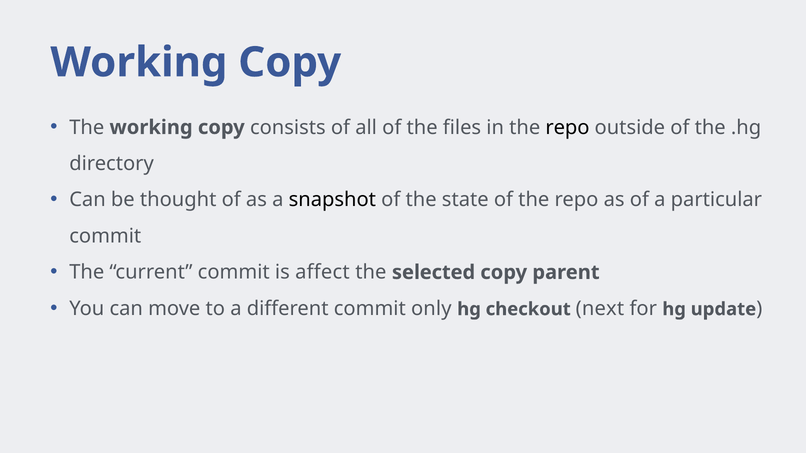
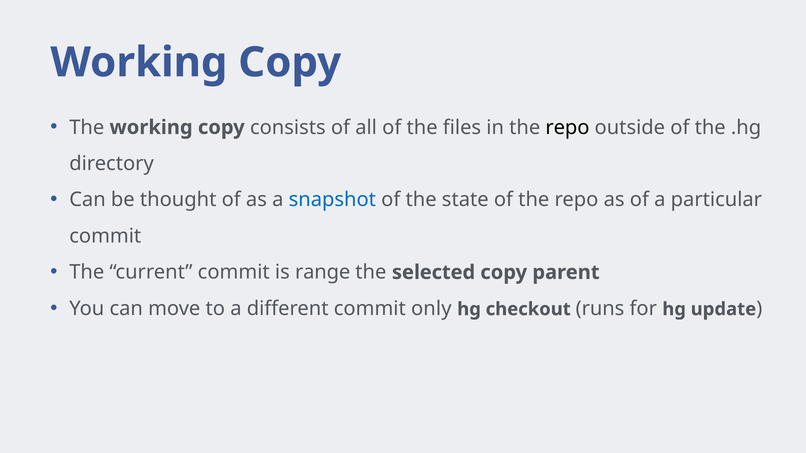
snapshot colour: black -> blue
affect: affect -> range
next: next -> runs
